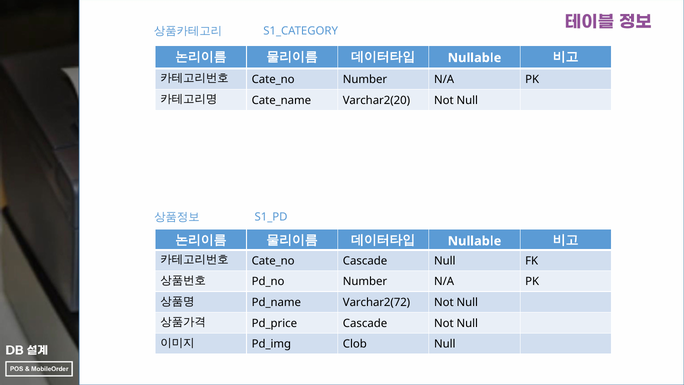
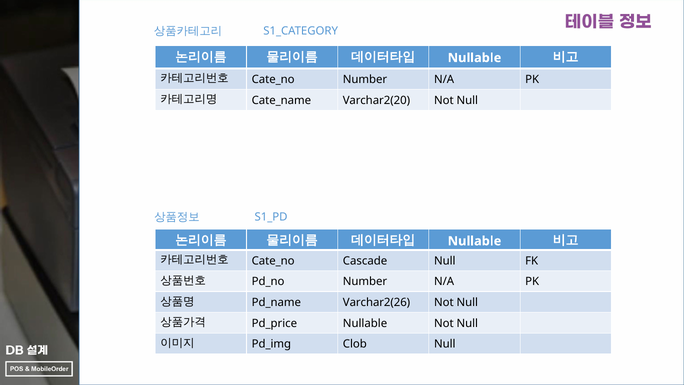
Varchar2(72: Varchar2(72 -> Varchar2(26
Cascade at (365, 323): Cascade -> Nullable
